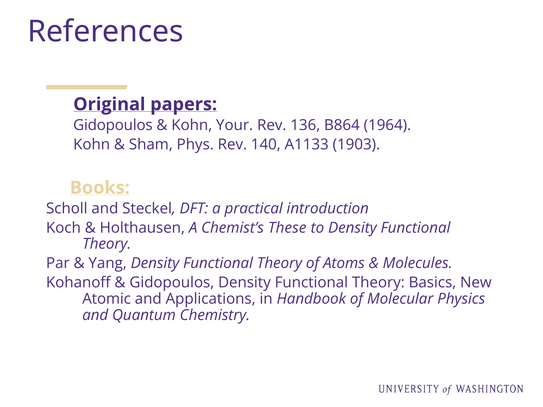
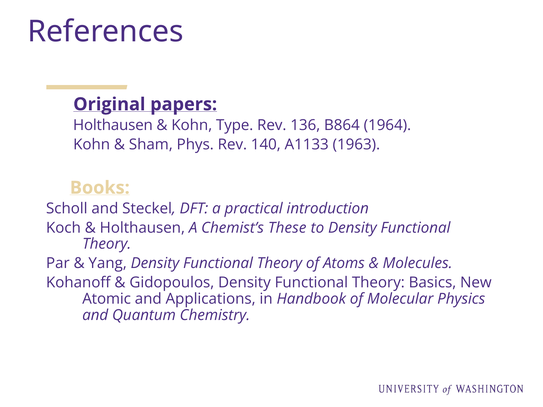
Gidopoulos at (113, 125): Gidopoulos -> Holthausen
Your: Your -> Type
1903: 1903 -> 1963
